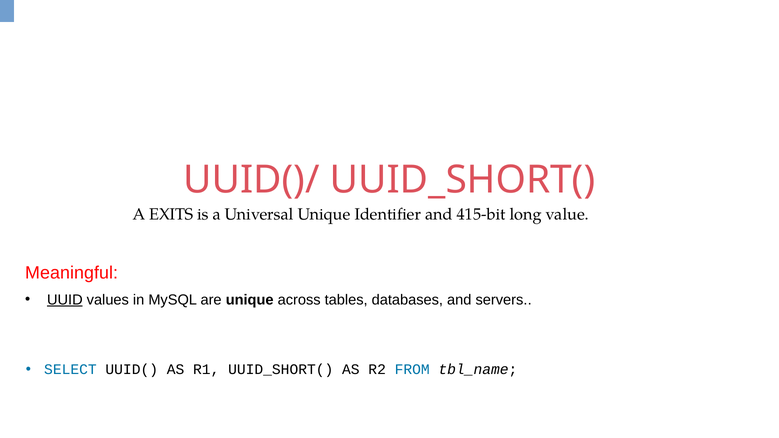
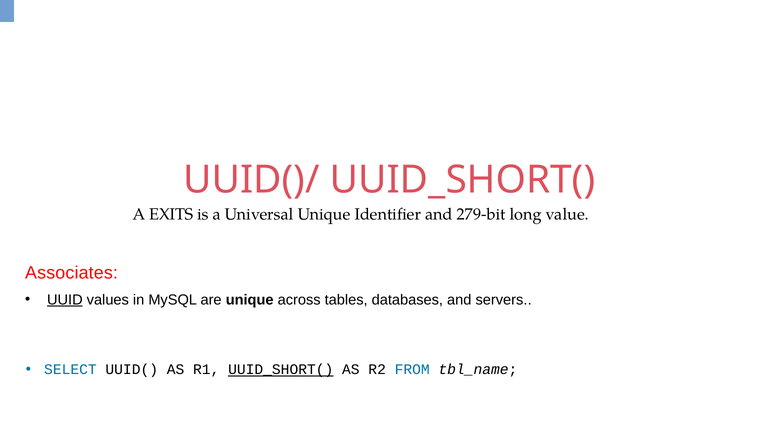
415-bit: 415-bit -> 279-bit
Meaningful: Meaningful -> Associates
UUID_SHORT( at (281, 370) underline: none -> present
